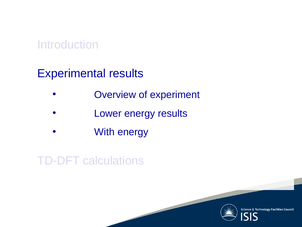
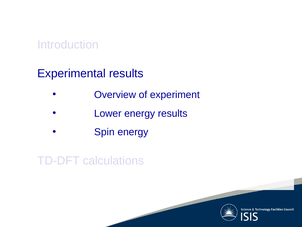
With: With -> Spin
